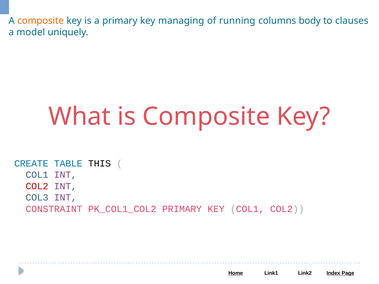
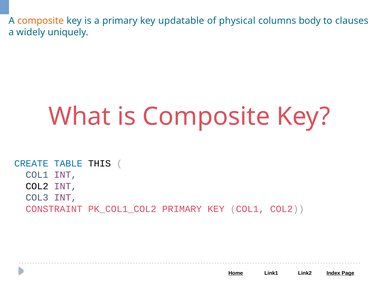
managing: managing -> updatable
running: running -> physical
model: model -> widely
COL2 at (37, 186) colour: red -> black
